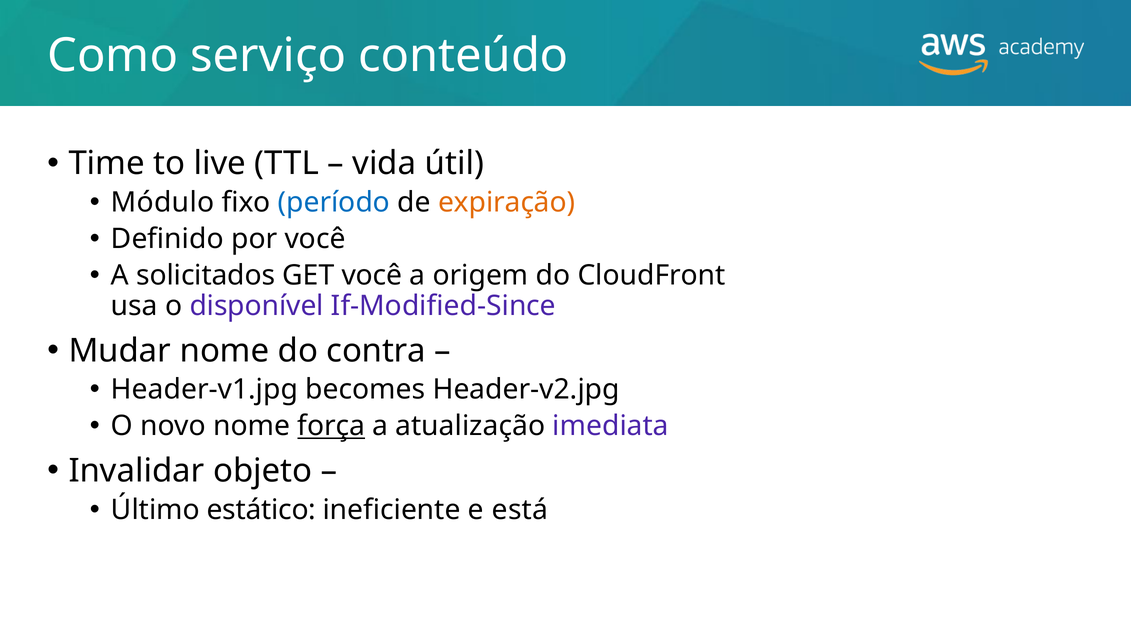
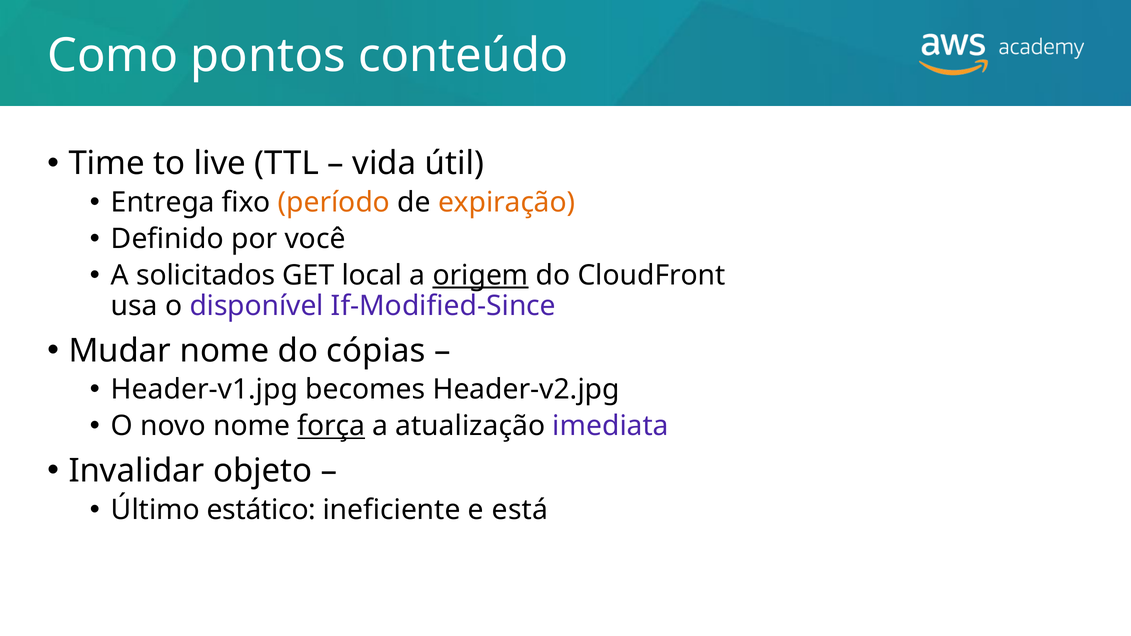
serviço: serviço -> pontos
Módulo: Módulo -> Entrega
período colour: blue -> orange
GET você: você -> local
origem underline: none -> present
contra: contra -> cópias
